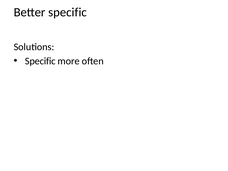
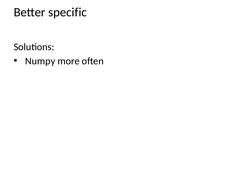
Specific at (40, 61): Specific -> Numpy
